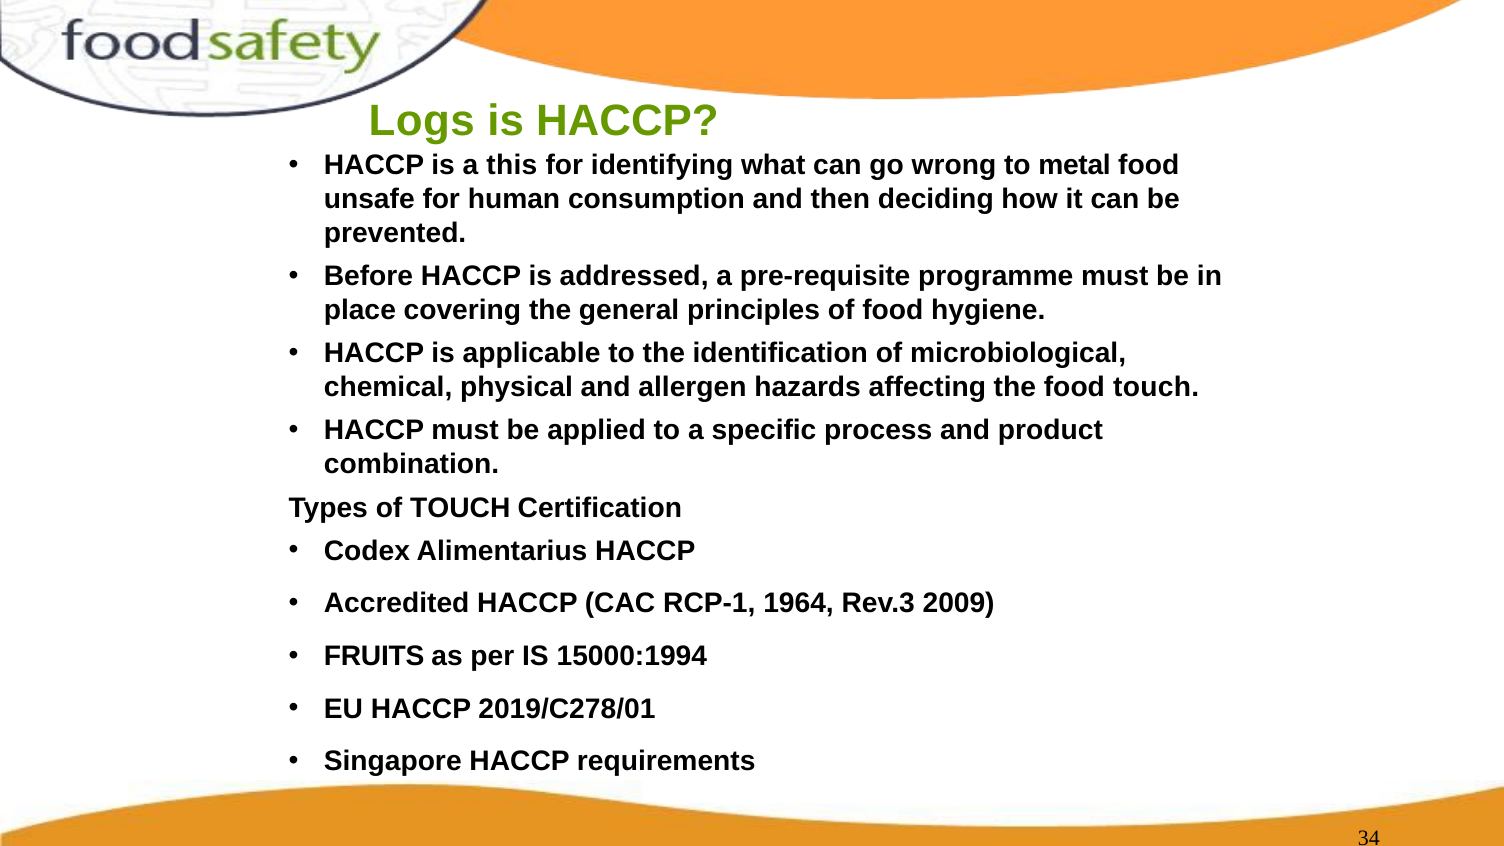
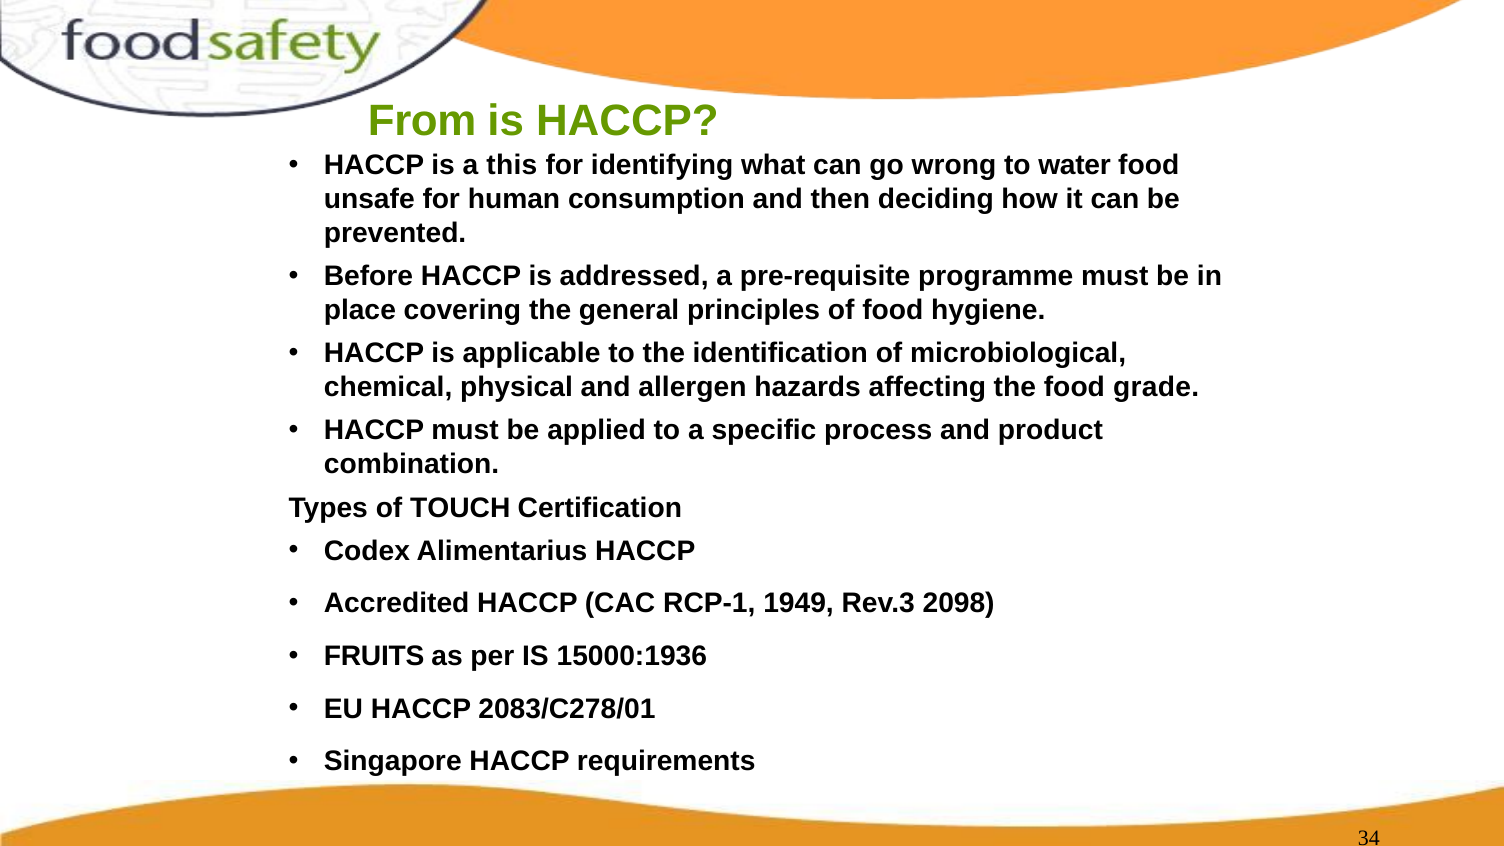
Logs: Logs -> From
metal: metal -> water
food touch: touch -> grade
1964: 1964 -> 1949
2009: 2009 -> 2098
15000:1994: 15000:1994 -> 15000:1936
2019/C278/01: 2019/C278/01 -> 2083/C278/01
